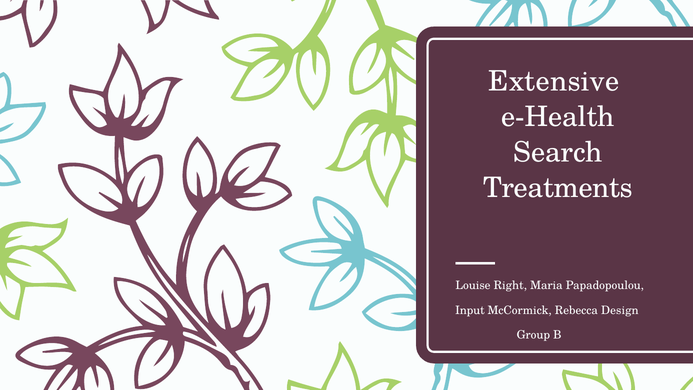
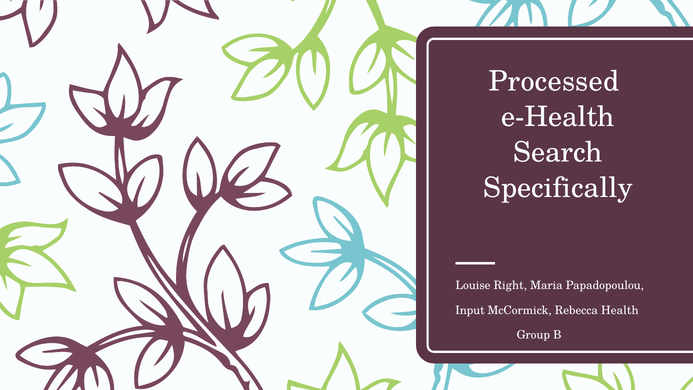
Extensive: Extensive -> Processed
Treatments: Treatments -> Specifically
Design: Design -> Health
